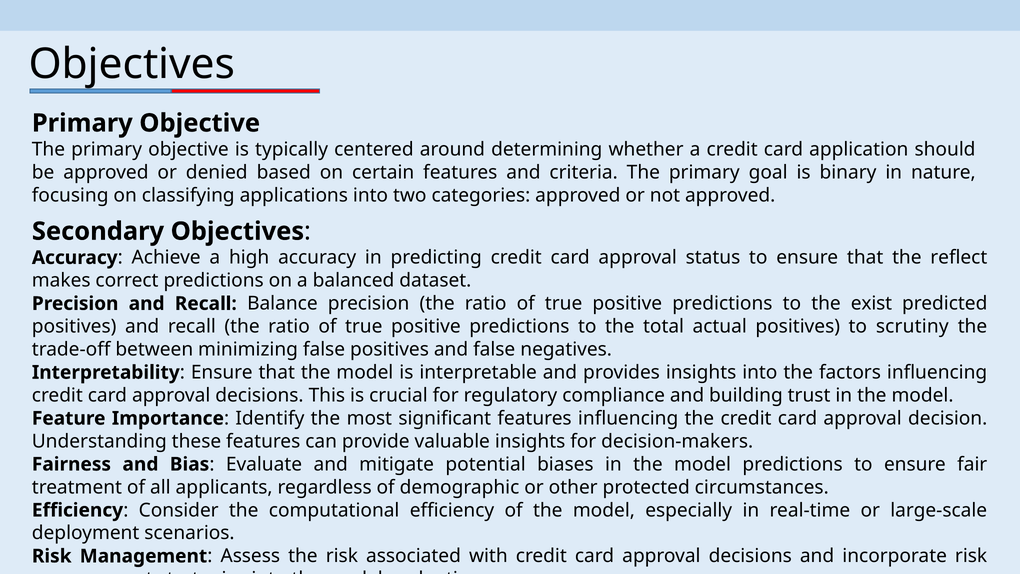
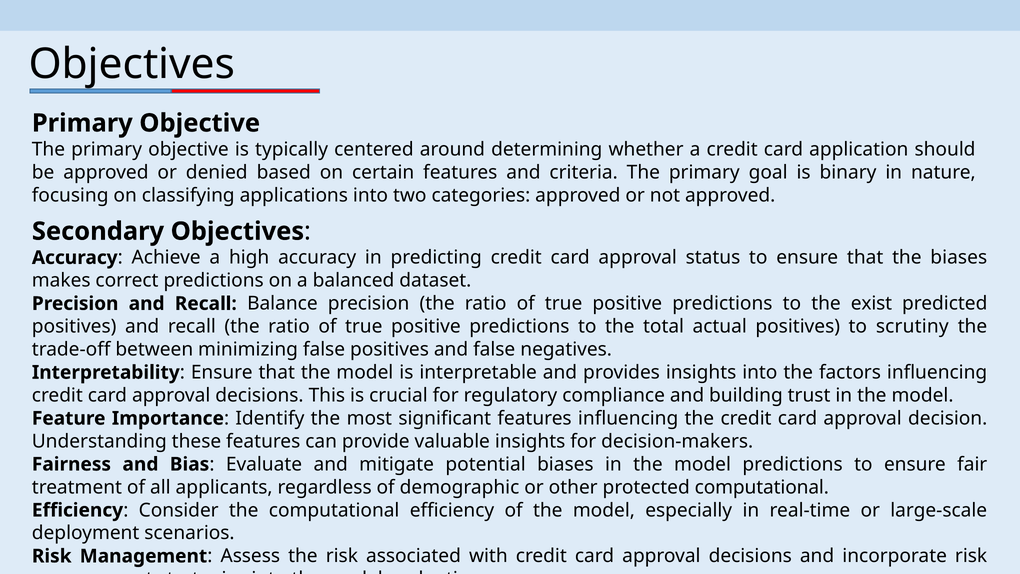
the reflect: reflect -> biases
protected circumstances: circumstances -> computational
